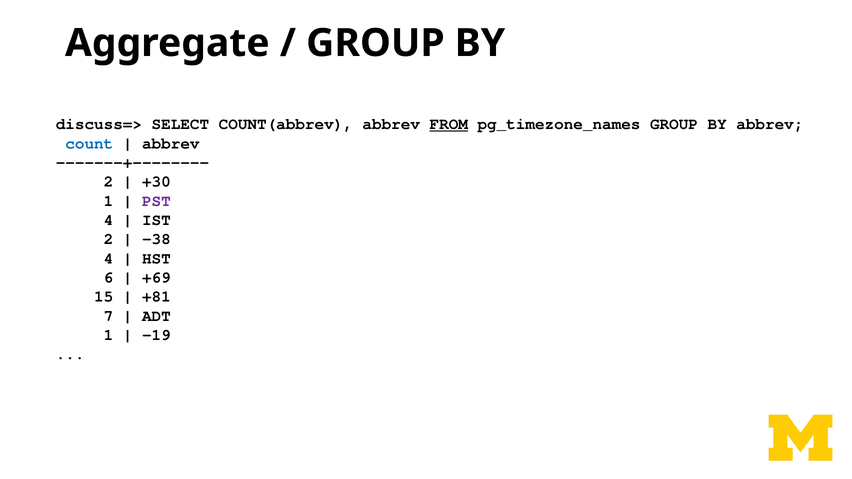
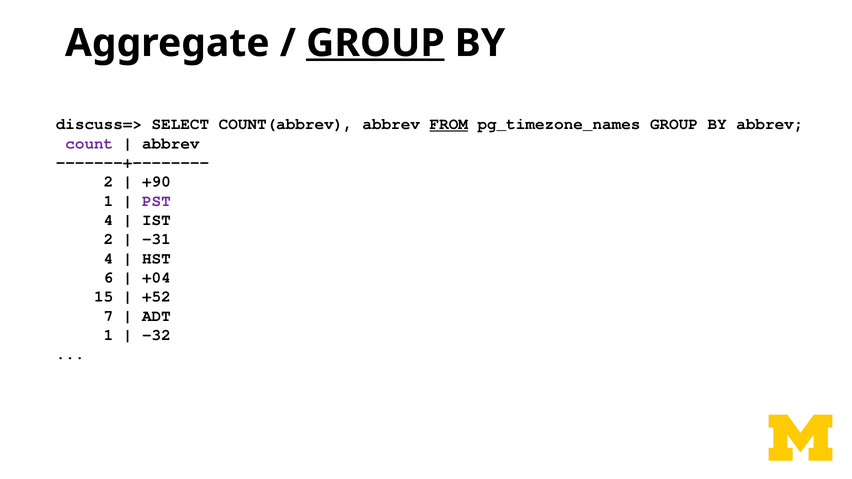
GROUP at (375, 43) underline: none -> present
count colour: blue -> purple
+30: +30 -> +90
-38: -38 -> -31
+69: +69 -> +04
+81: +81 -> +52
-19: -19 -> -32
